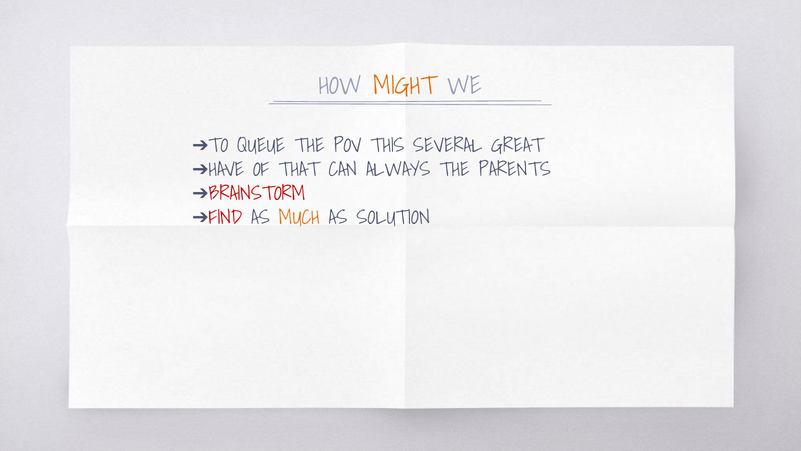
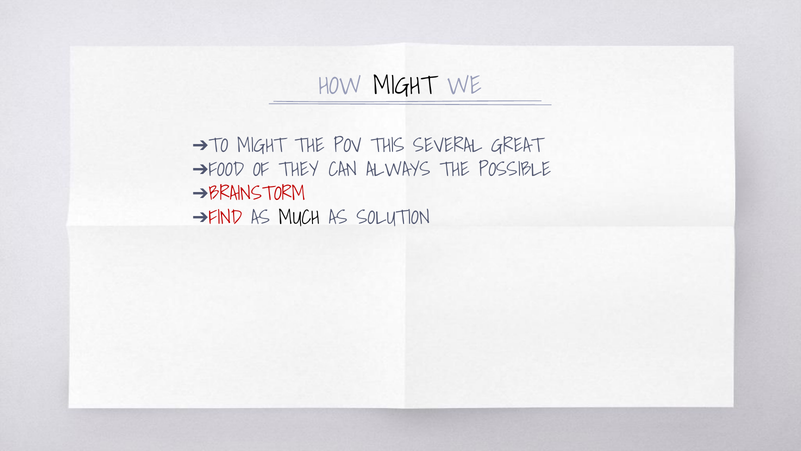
MIGHT at (405, 86) colour: orange -> black
TO QUEUE: QUEUE -> MIGHT
HAVE: HAVE -> FOOD
THAT: THAT -> THEY
PARENTS: PARENTS -> POSSIBLE
MUCH colour: orange -> black
